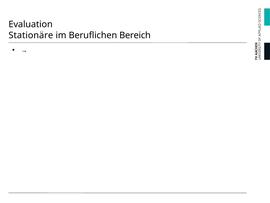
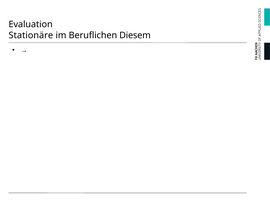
Bereich: Bereich -> Diesem
